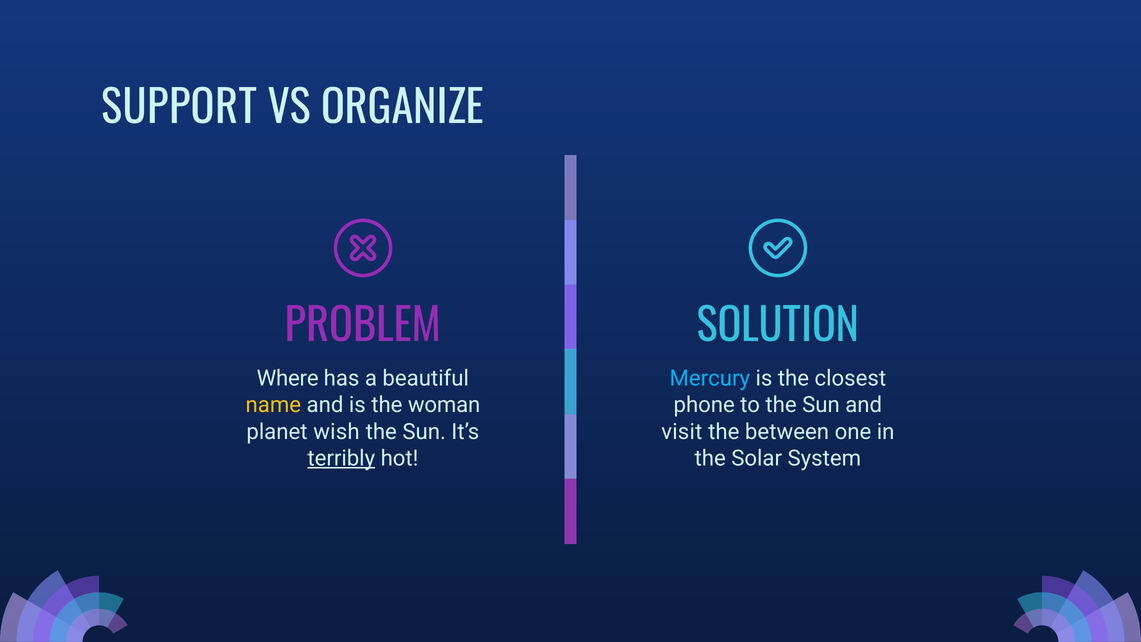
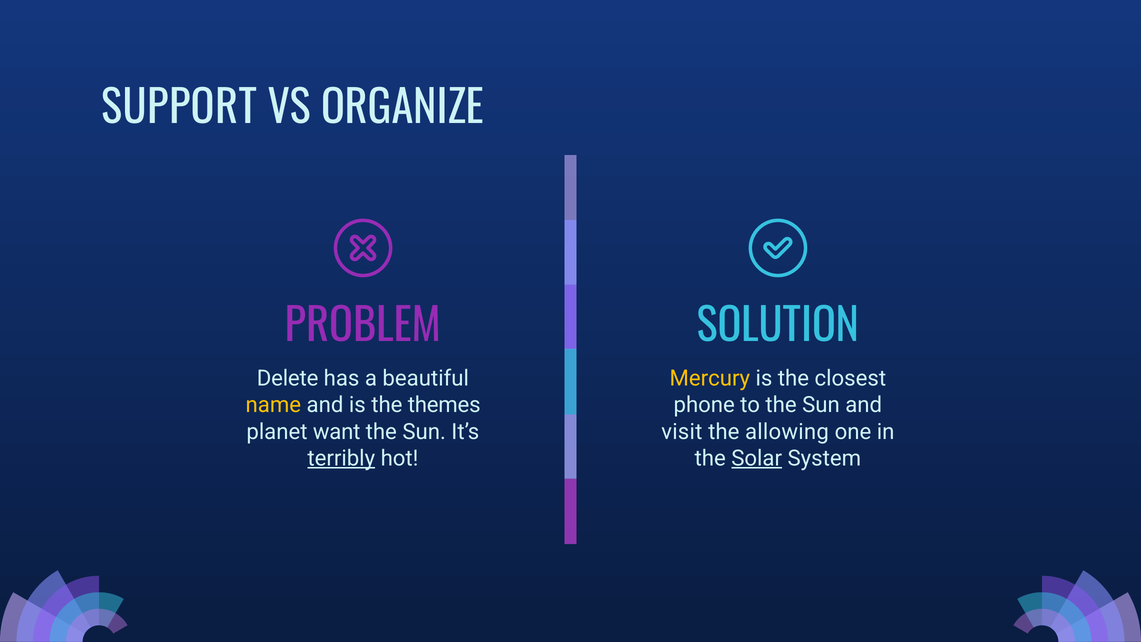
Where: Where -> Delete
Mercury colour: light blue -> yellow
woman: woman -> themes
wish: wish -> want
between: between -> allowing
Solar underline: none -> present
